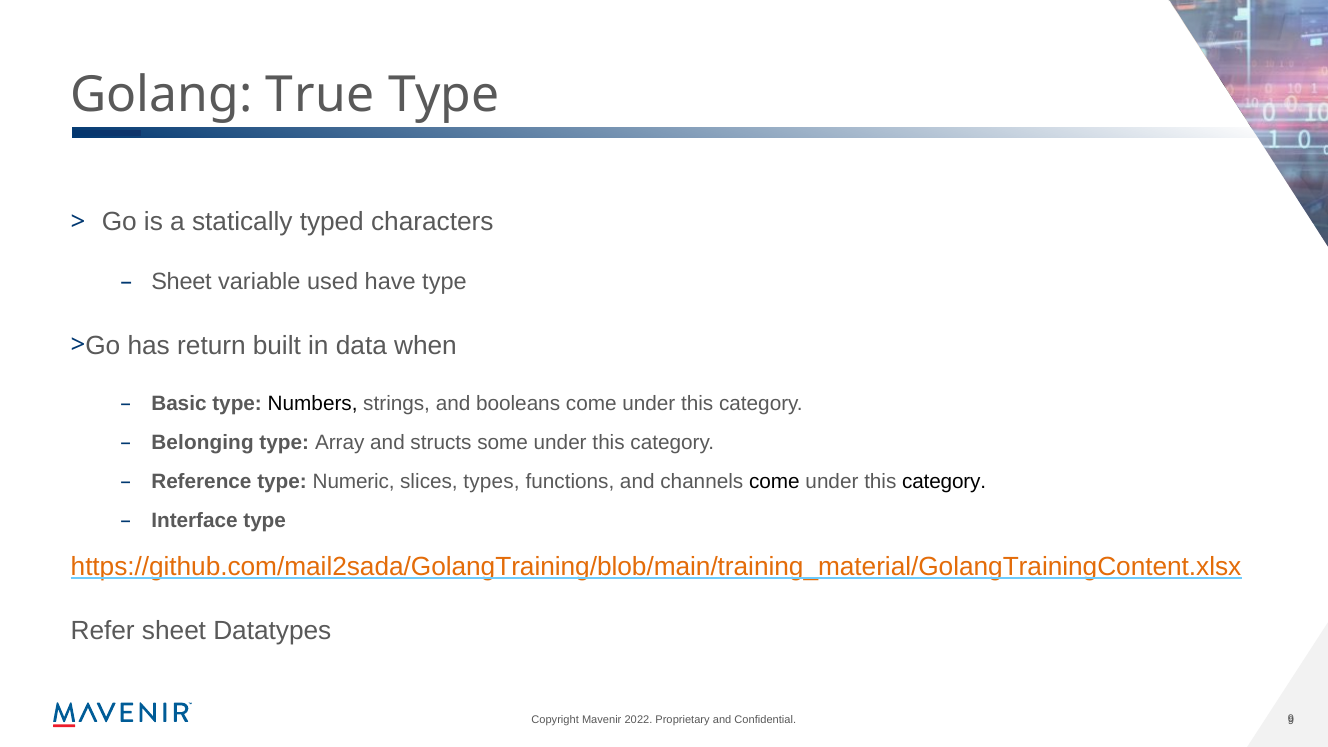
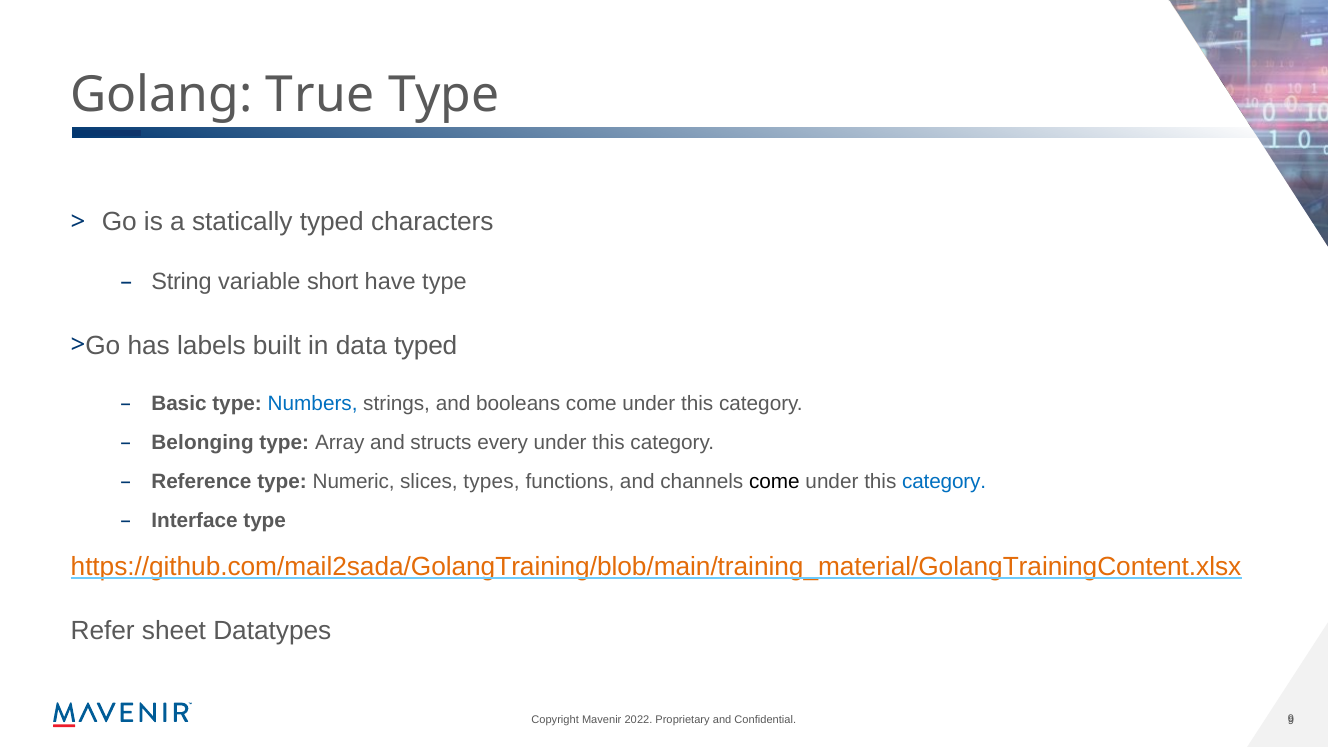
Sheet at (182, 282): Sheet -> String
used: used -> short
return: return -> labels
data when: when -> typed
Numbers colour: black -> blue
some: some -> every
category at (944, 482) colour: black -> blue
